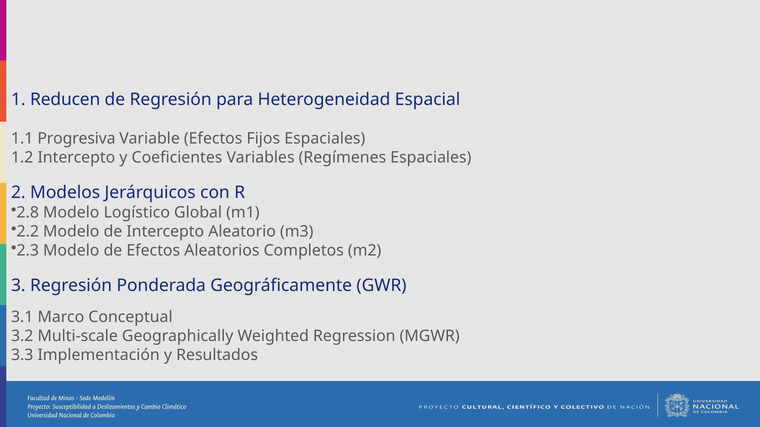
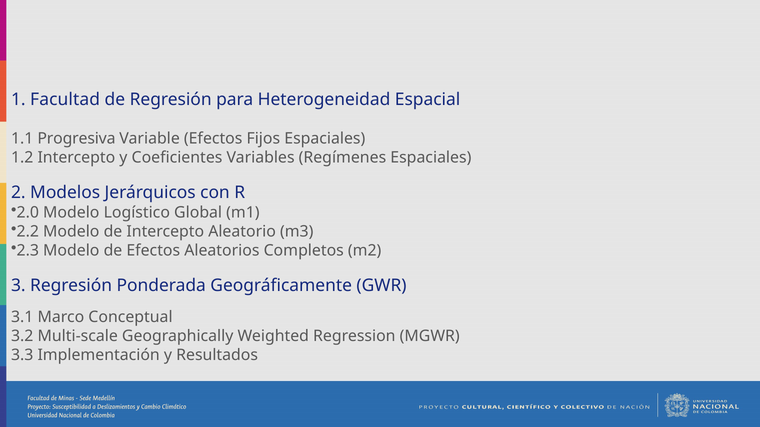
1 Reducen: Reducen -> Facultad
2.8: 2.8 -> 2.0
